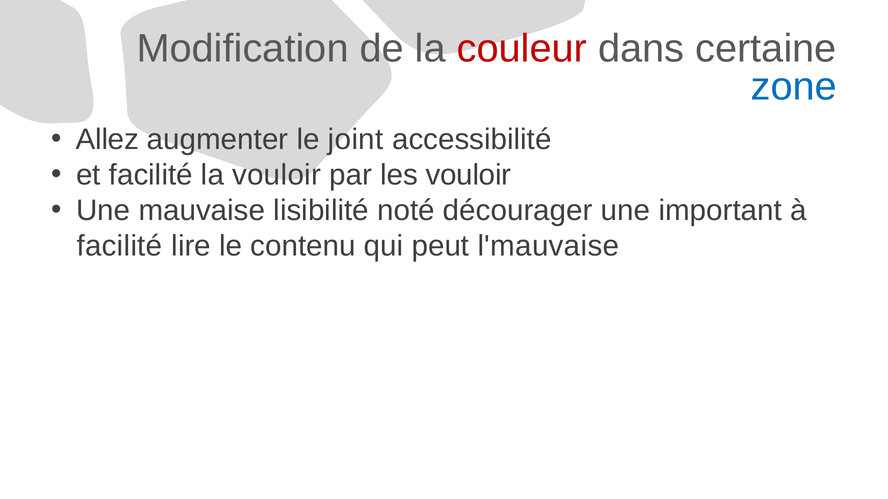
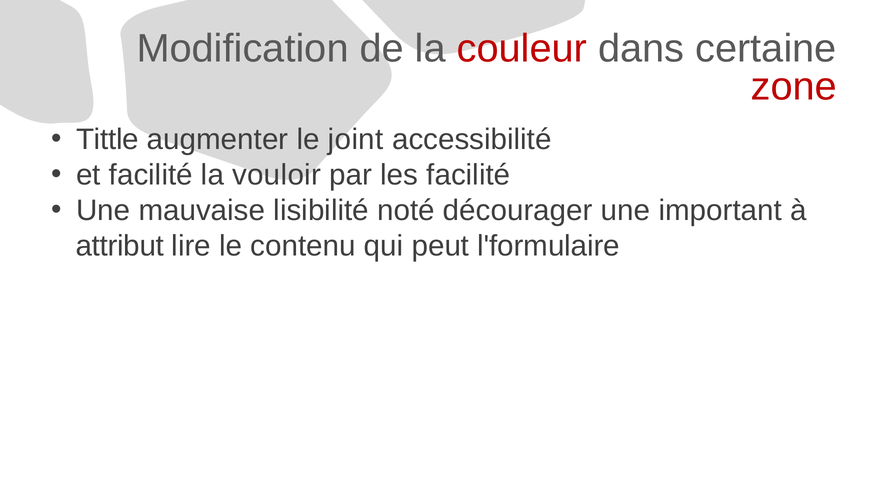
zone colour: blue -> red
Allez: Allez -> Tittle
les vouloir: vouloir -> facilité
facilité at (119, 246): facilité -> attribut
l'mauvaise: l'mauvaise -> l'formulaire
